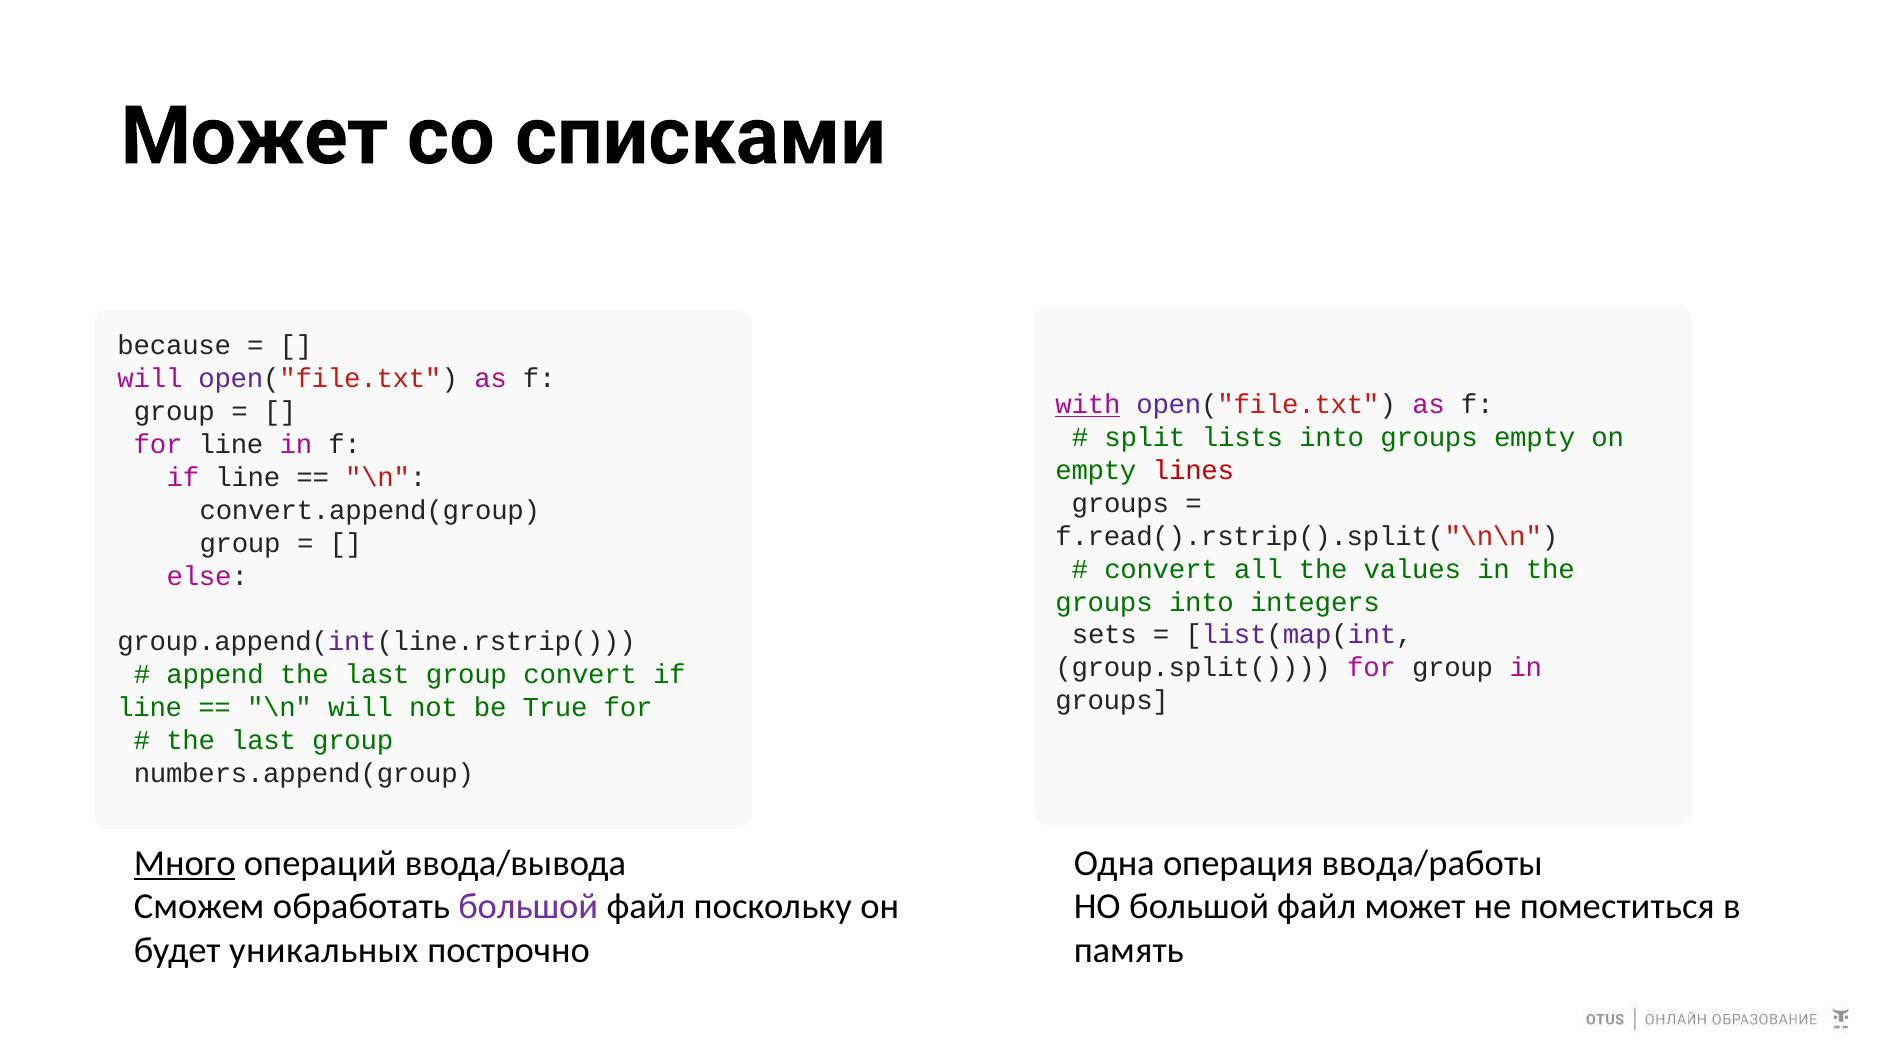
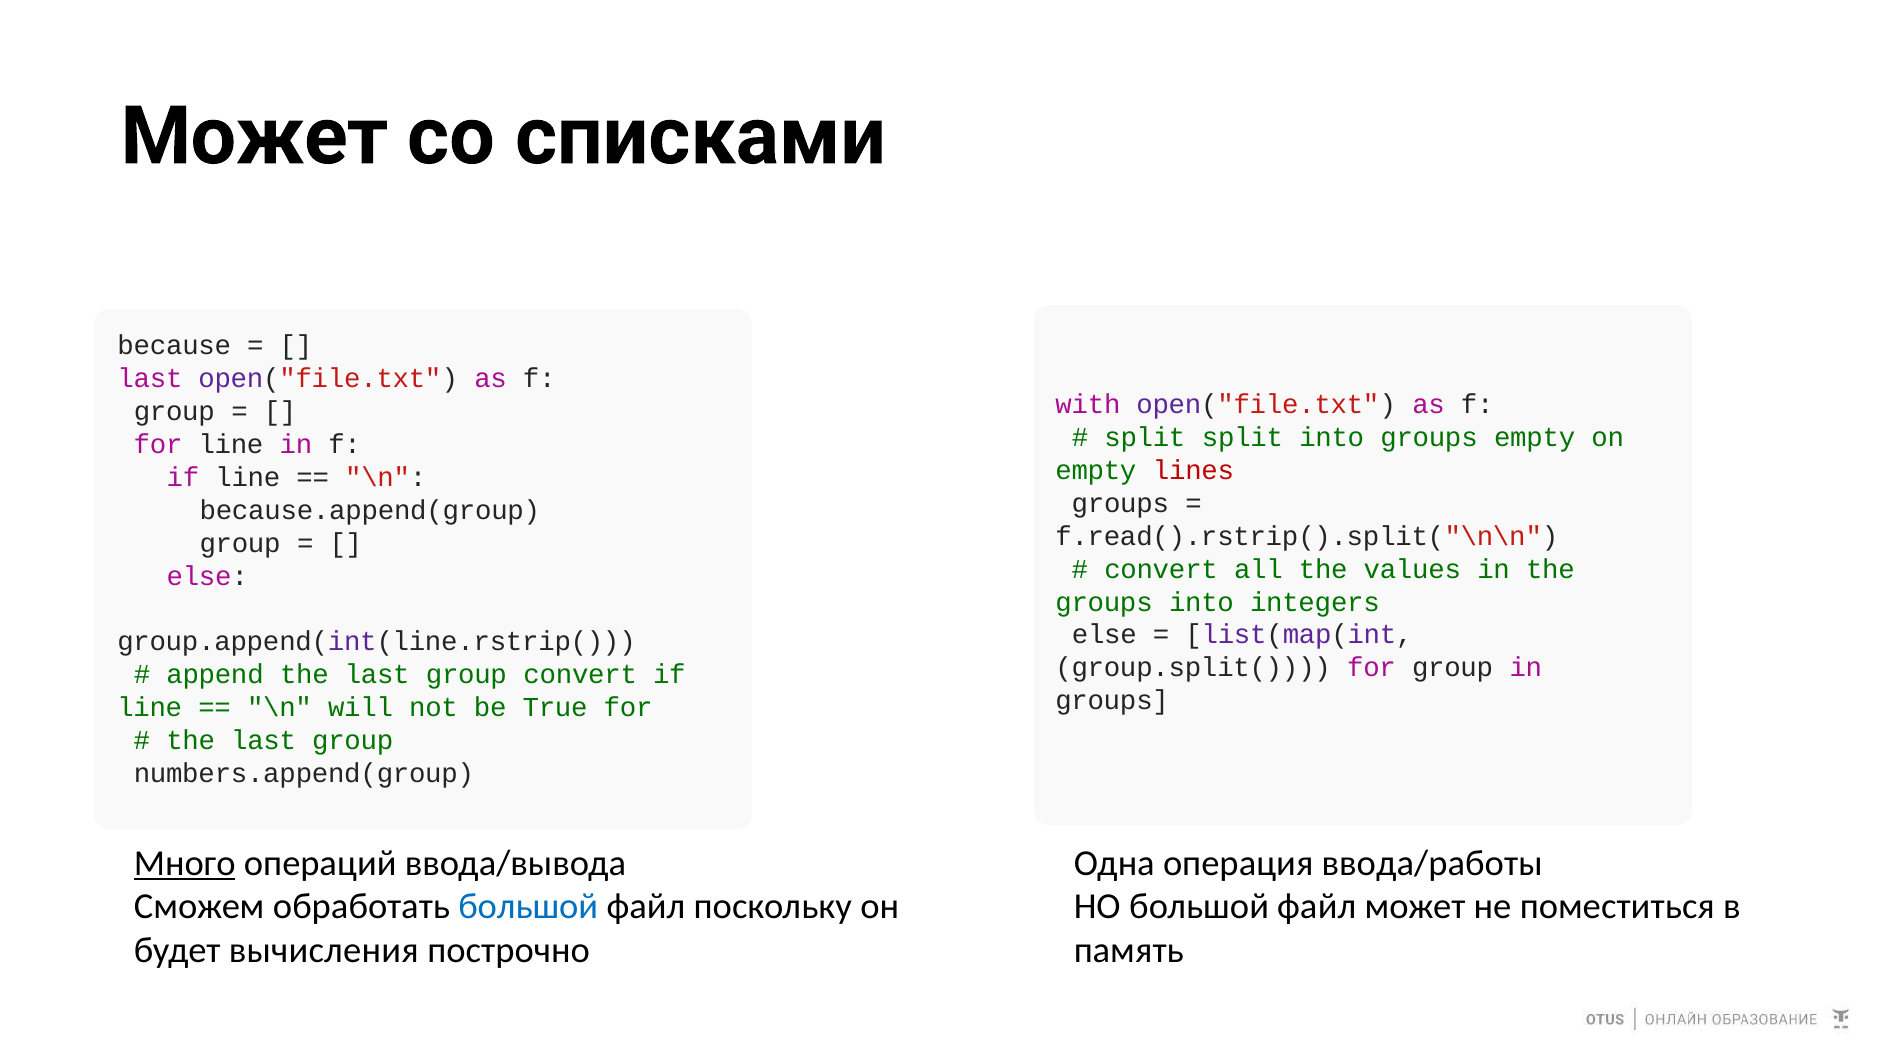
will at (150, 379): will -> last
with underline: present -> none
split lists: lists -> split
convert.append(group: convert.append(group -> because.append(group
sets at (1104, 635): sets -> else
большой at (528, 907) colour: purple -> blue
уникальных: уникальных -> вычисления
